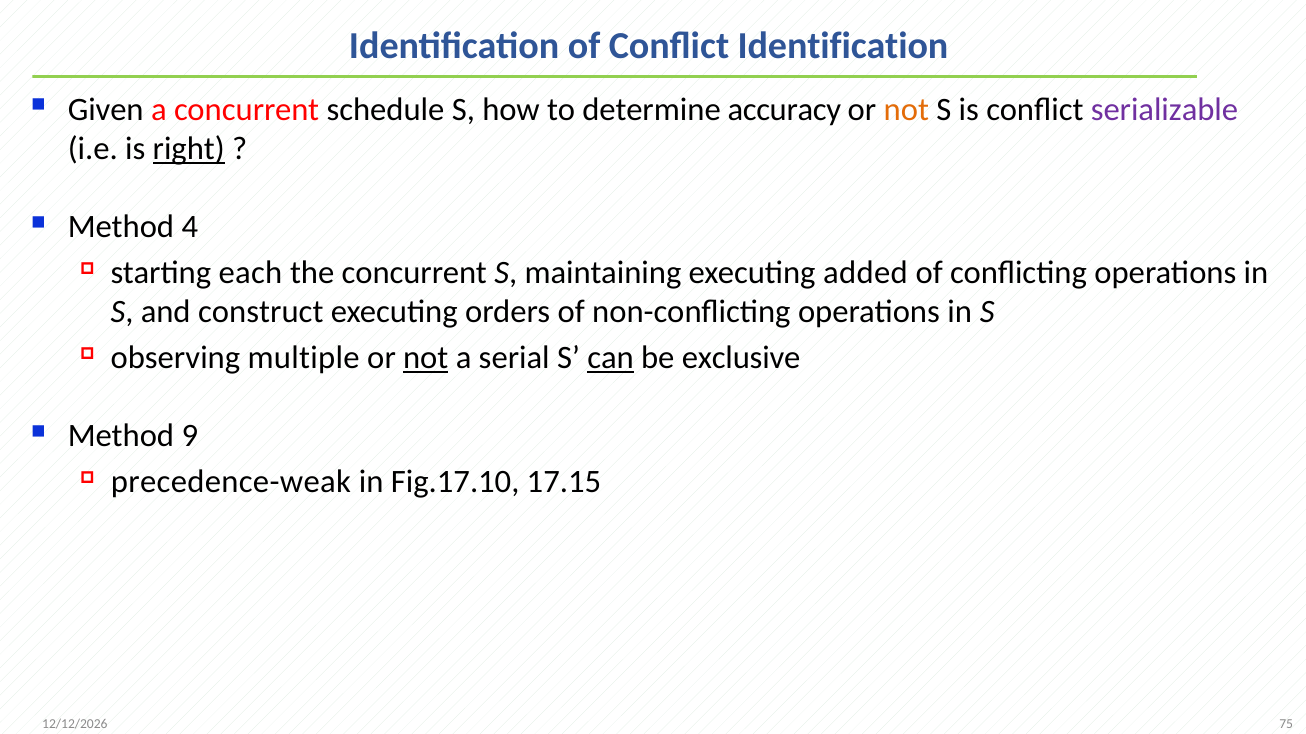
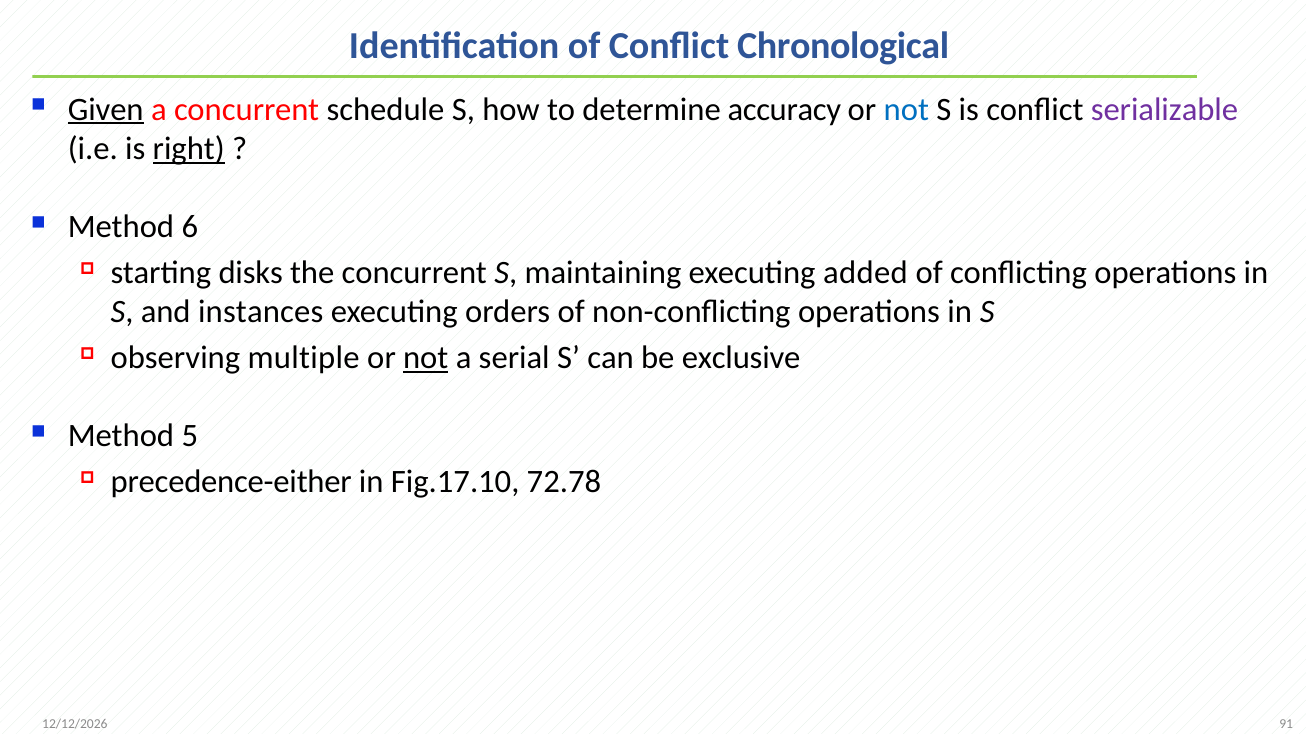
Conflict Identification: Identification -> Chronological
Given underline: none -> present
not at (906, 110) colour: orange -> blue
4: 4 -> 6
each: each -> disks
construct: construct -> instances
can underline: present -> none
9: 9 -> 5
precedence-weak: precedence-weak -> precedence-either
17.15: 17.15 -> 72.78
75: 75 -> 91
